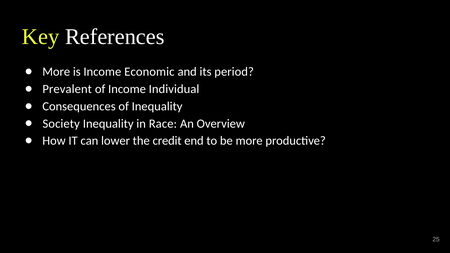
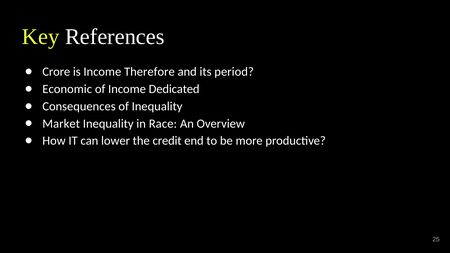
More at (56, 72): More -> Crore
Economic: Economic -> Therefore
Prevalent: Prevalent -> Economic
Individual: Individual -> Dedicated
Society: Society -> Market
